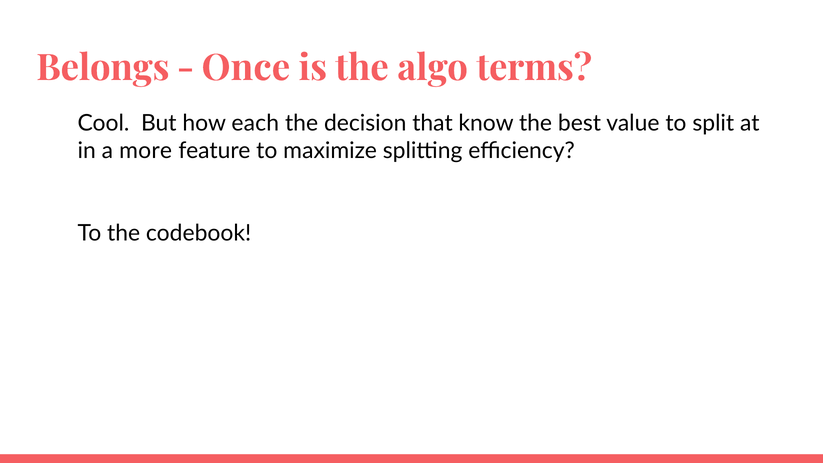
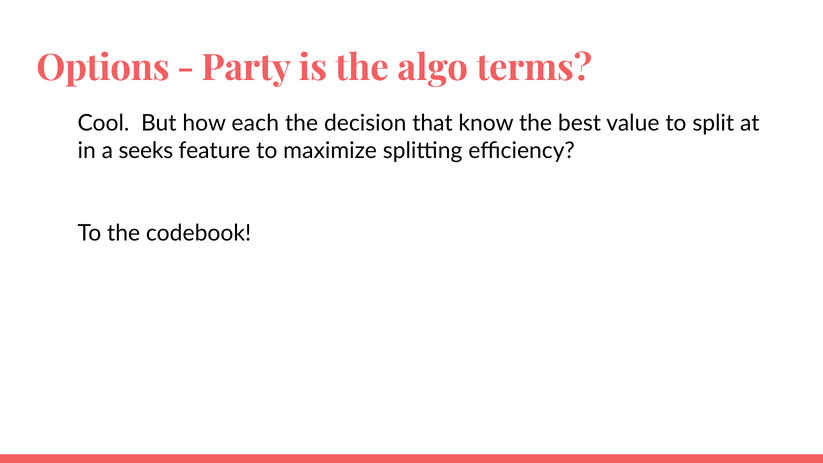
Belongs: Belongs -> Options
Once: Once -> Party
more: more -> seeks
